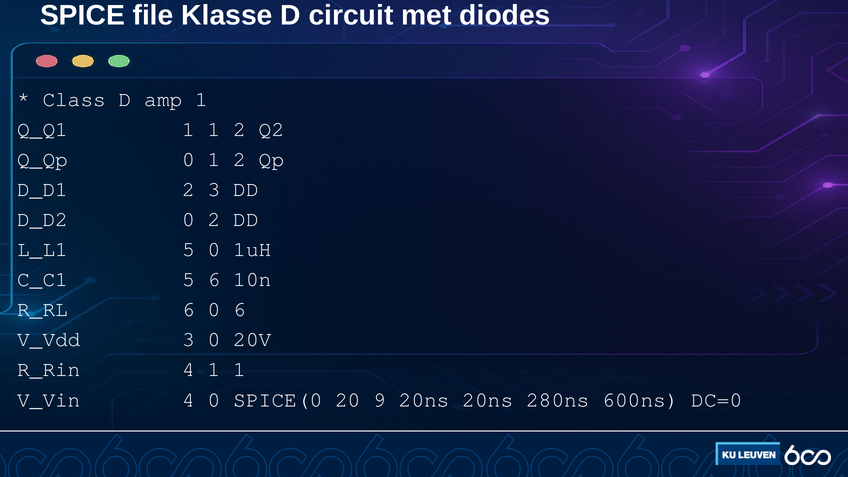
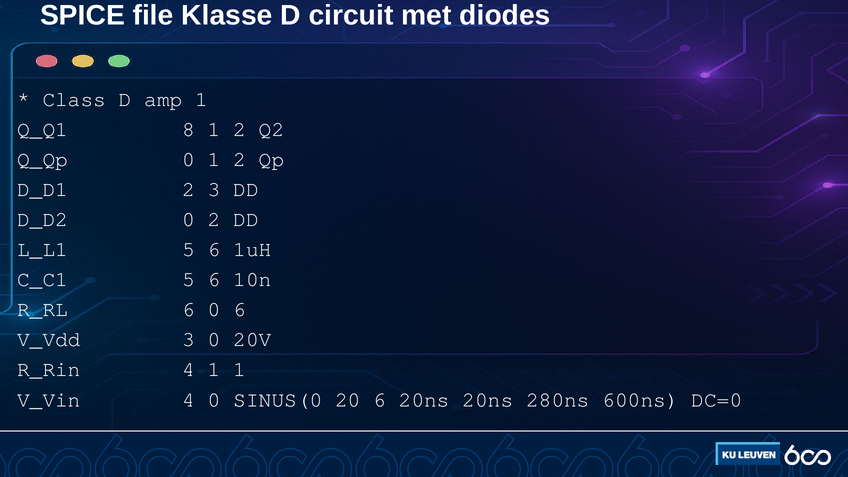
Q_Q1 1: 1 -> 8
L_L1 5 0: 0 -> 6
SPICE(0: SPICE(0 -> SINUS(0
20 9: 9 -> 6
